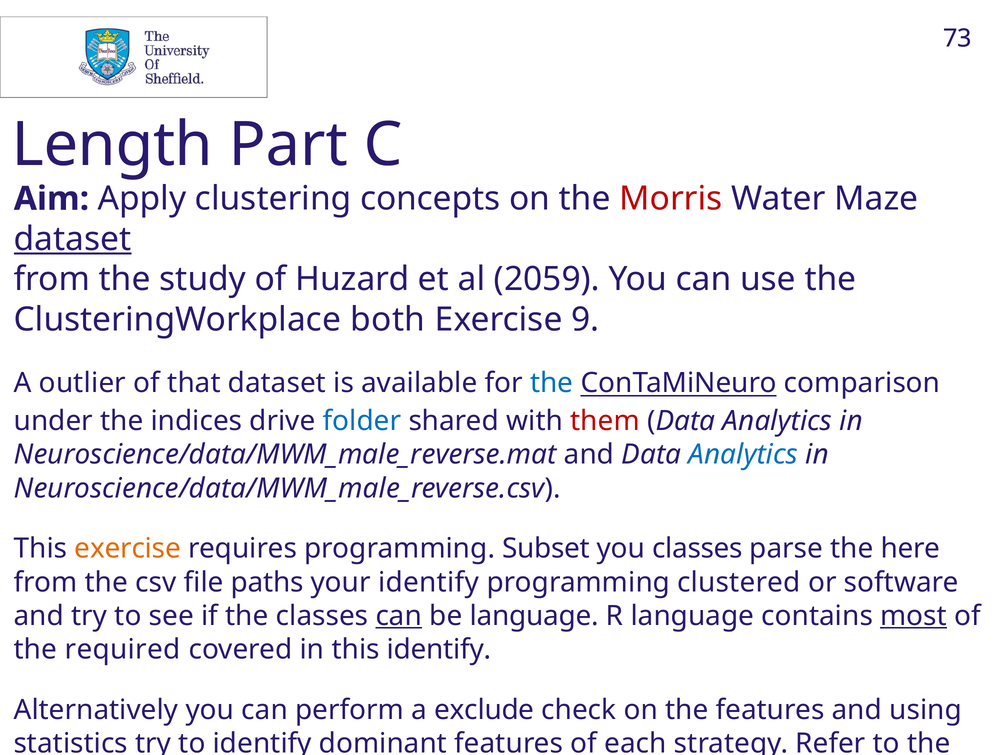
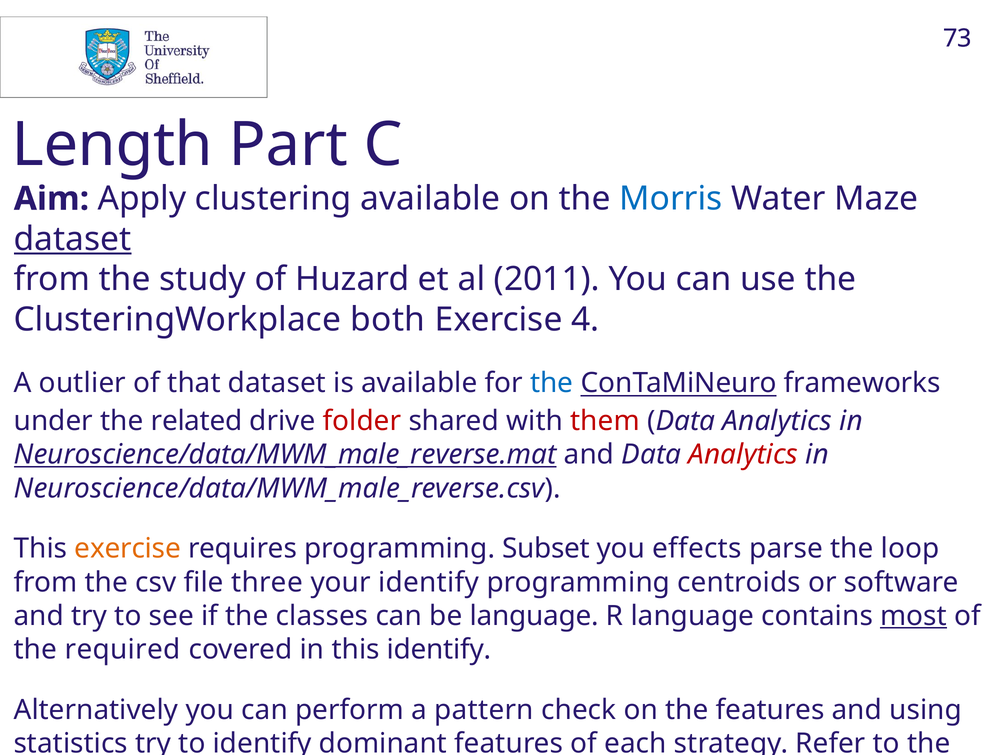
clustering concepts: concepts -> available
Morris colour: red -> blue
2059: 2059 -> 2011
9: 9 -> 4
comparison: comparison -> frameworks
indices: indices -> related
folder colour: blue -> red
Neuroscience/data/MWM_male_reverse.mat underline: none -> present
Analytics at (743, 455) colour: blue -> red
you classes: classes -> effects
here: here -> loop
paths: paths -> three
clustered: clustered -> centroids
can at (399, 616) underline: present -> none
exclude: exclude -> pattern
